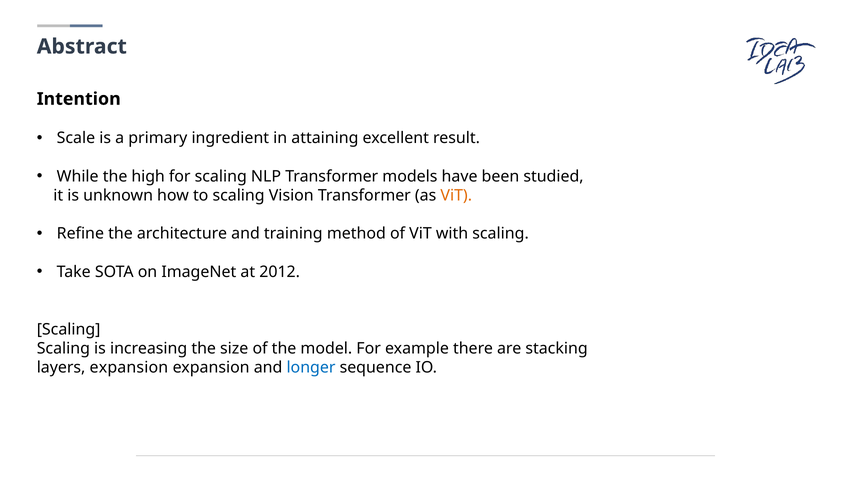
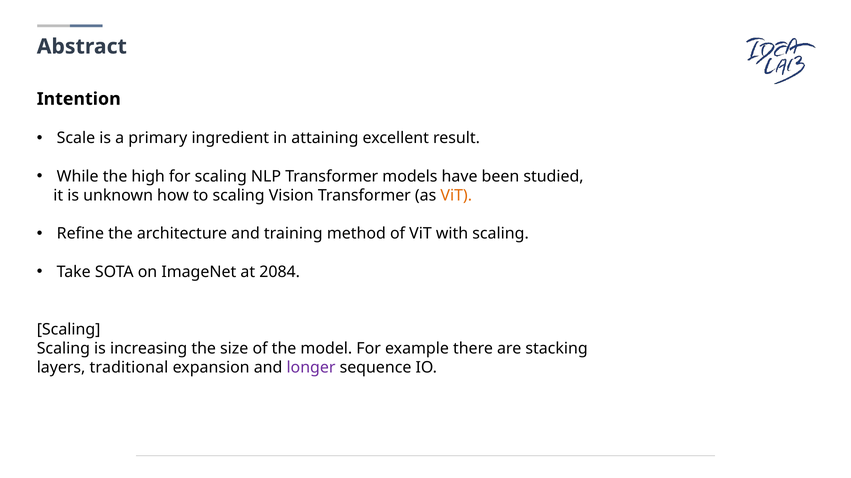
2012: 2012 -> 2084
layers expansion: expansion -> traditional
longer colour: blue -> purple
